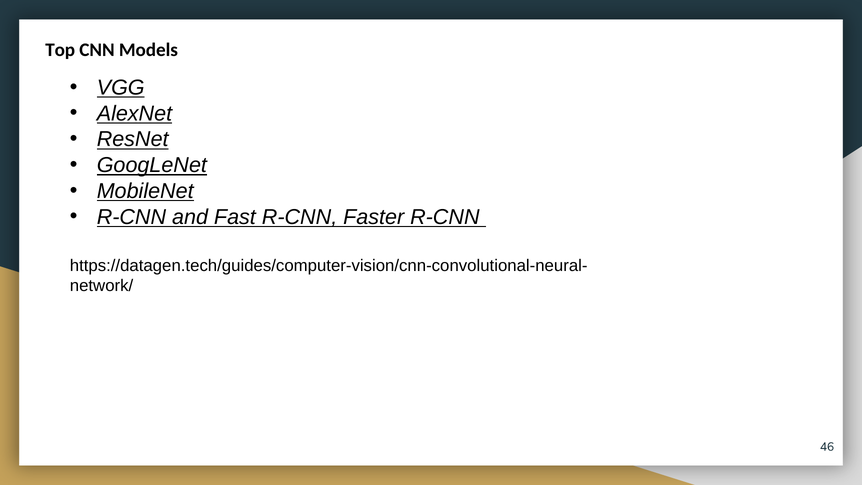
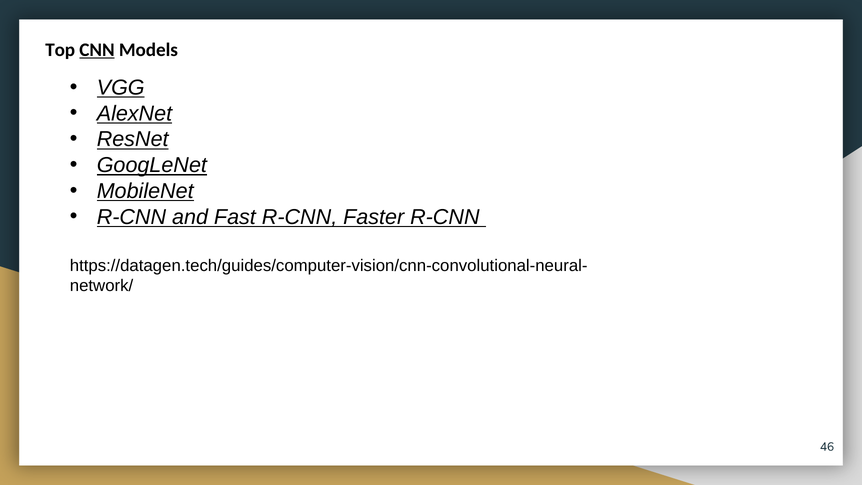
CNN underline: none -> present
